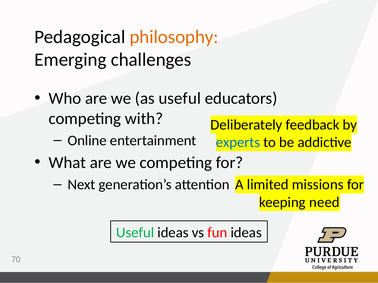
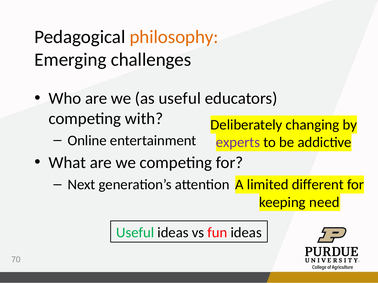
feedback: feedback -> changing
experts colour: blue -> purple
missions: missions -> different
